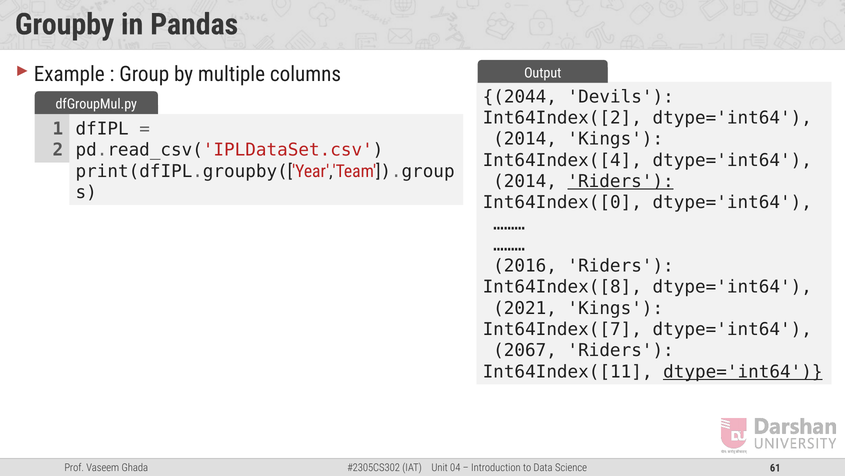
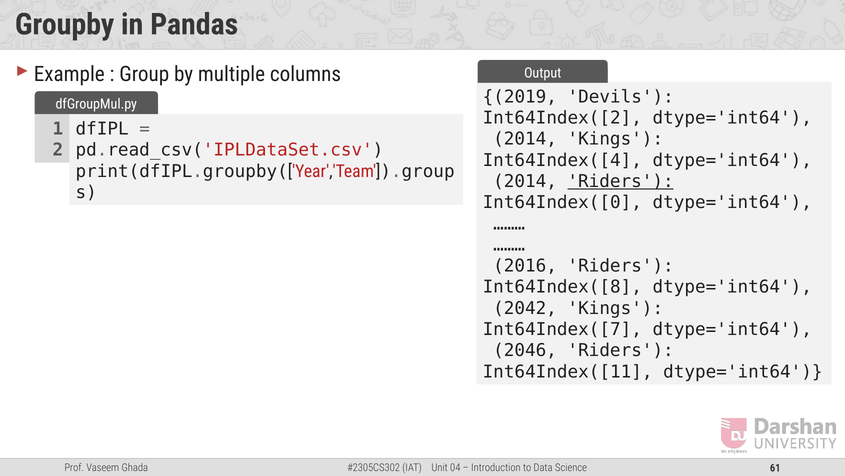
2044: 2044 -> 2019
2021: 2021 -> 2042
2067: 2067 -> 2046
dtype='int64 at (743, 371) underline: present -> none
